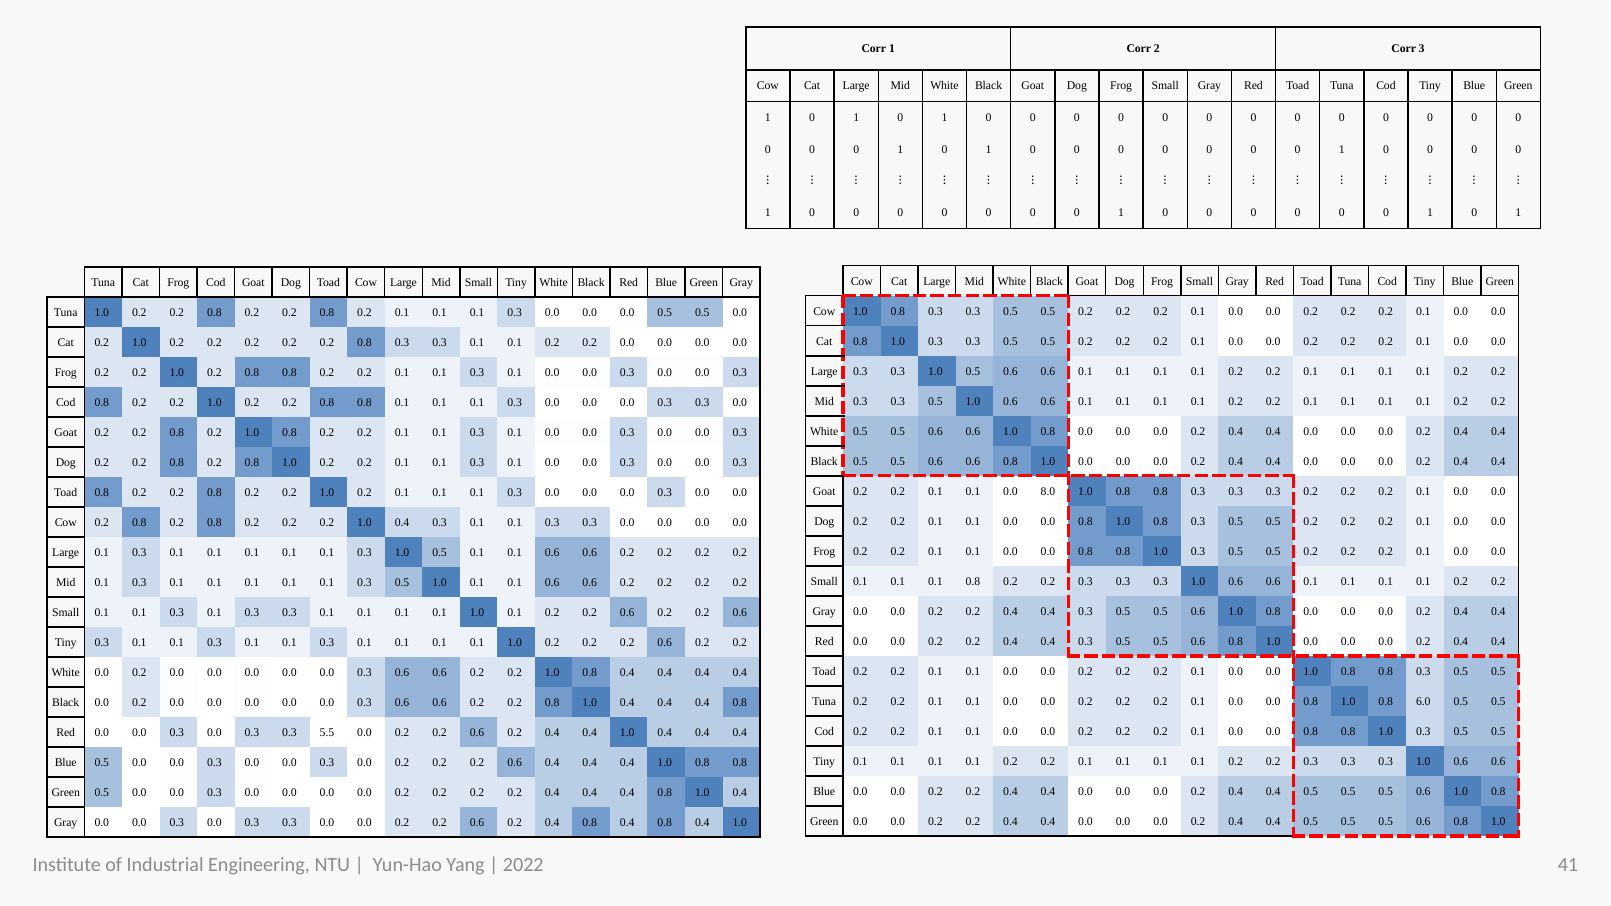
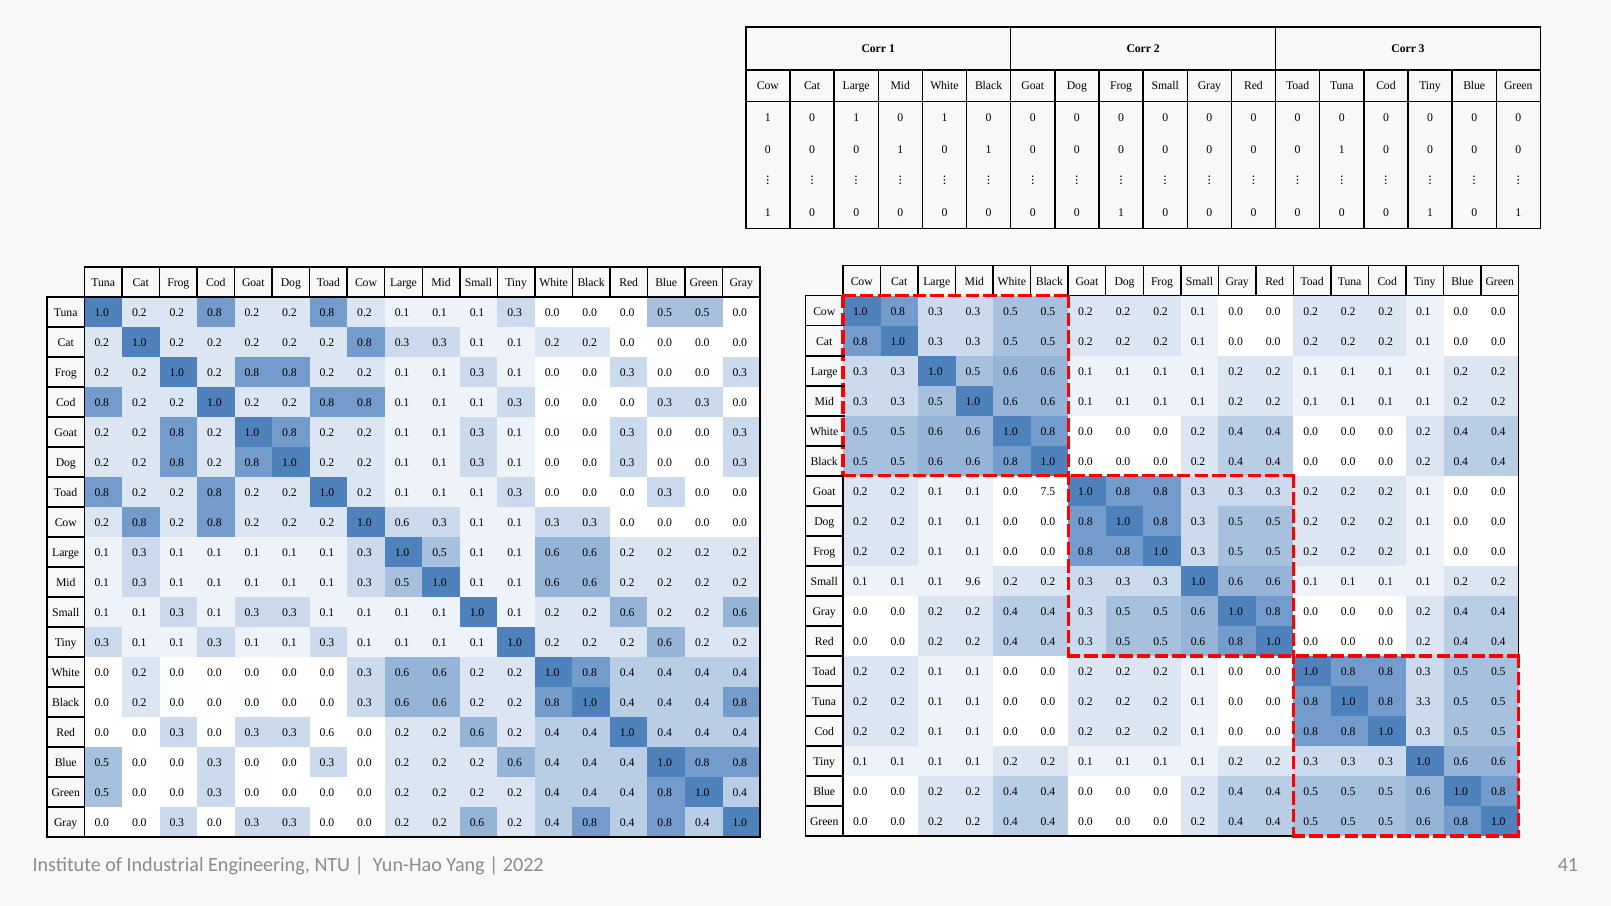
8.0: 8.0 -> 7.5
0.2 1.0 0.4: 0.4 -> 0.6
0.1 0.8: 0.8 -> 9.6
6.0: 6.0 -> 3.3
0.3 0.3 5.5: 5.5 -> 0.6
